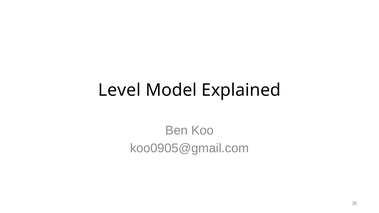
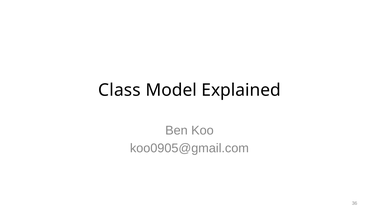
Level: Level -> Class
